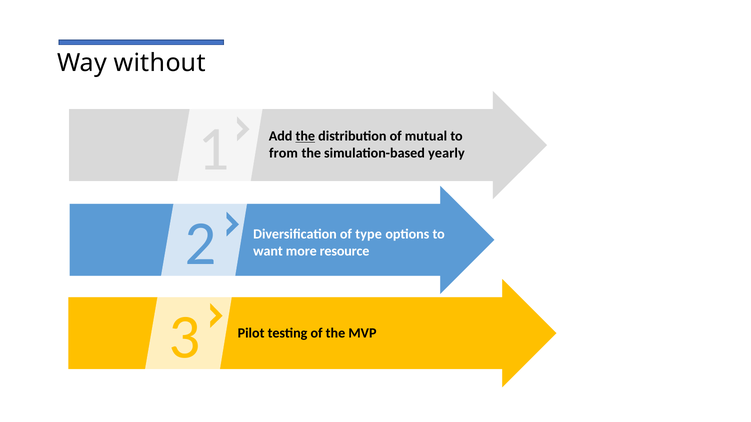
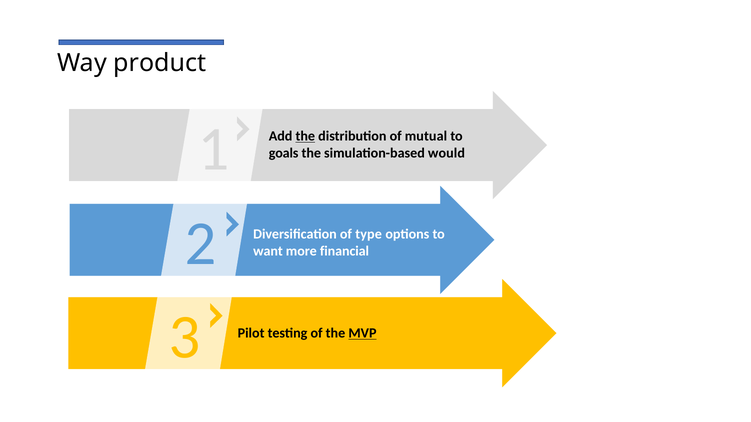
without: without -> product
from: from -> goals
yearly: yearly -> would
resource: resource -> financial
MVP underline: none -> present
